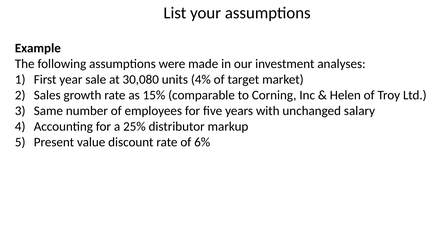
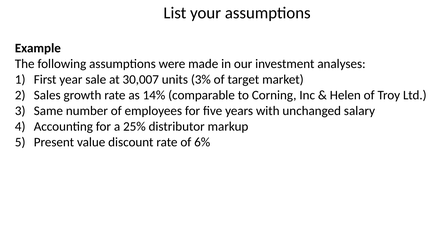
30,080: 30,080 -> 30,007
4%: 4% -> 3%
15%: 15% -> 14%
